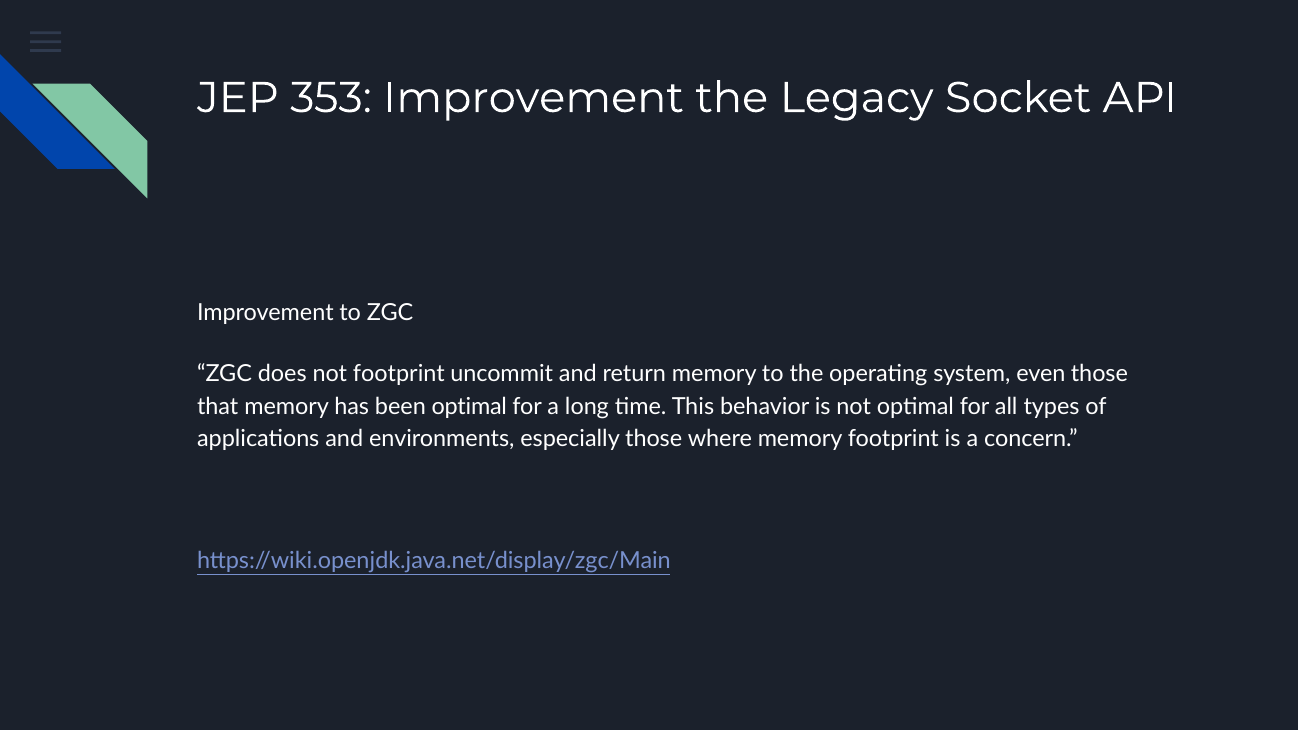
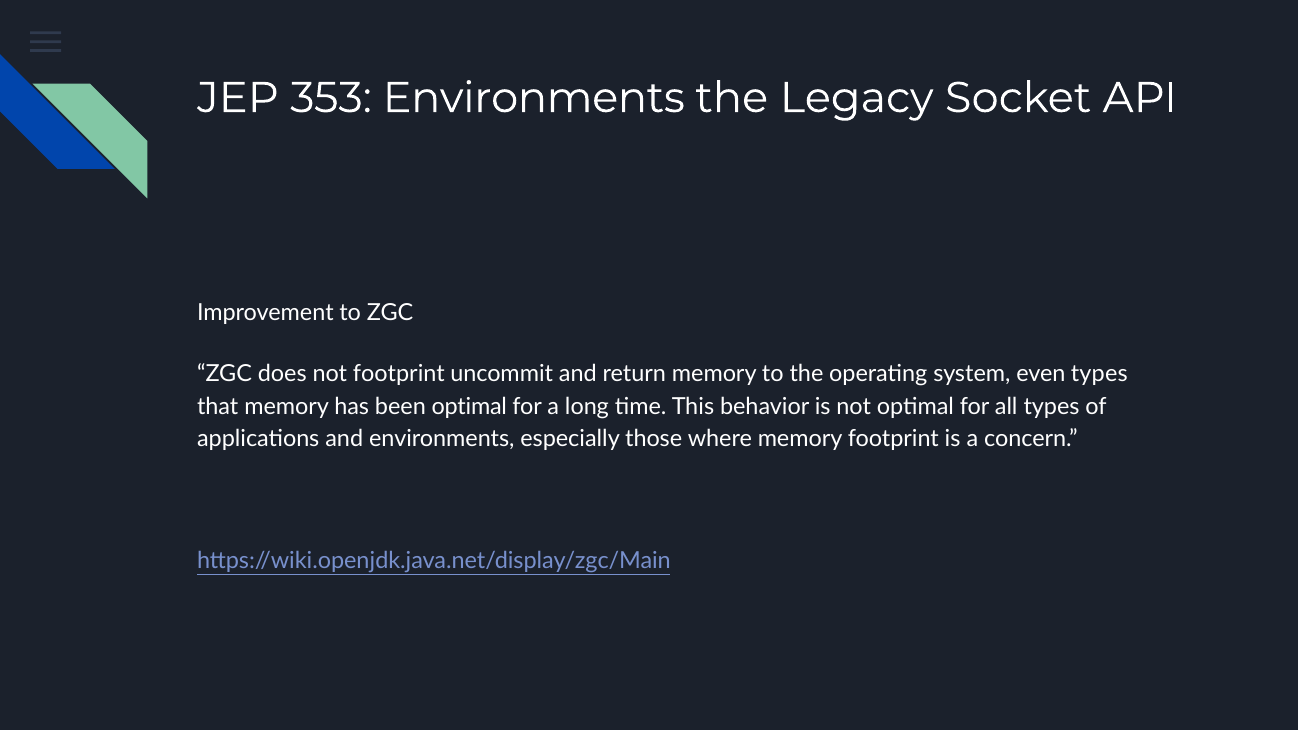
353 Improvement: Improvement -> Environments
even those: those -> types
